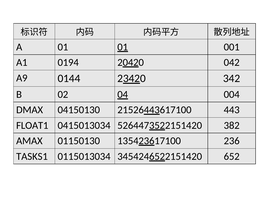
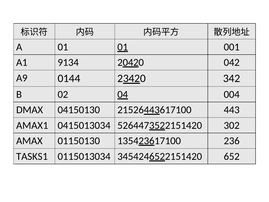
0194: 0194 -> 9134
FLOAT1: FLOAT1 -> AMAX1
382: 382 -> 302
